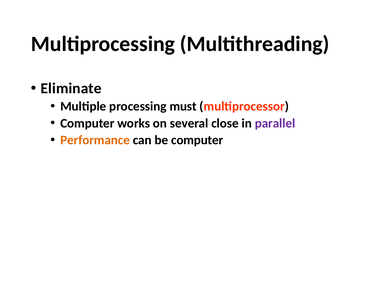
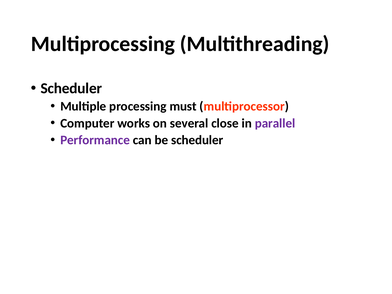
Eliminate at (71, 88): Eliminate -> Scheduler
Performance colour: orange -> purple
be computer: computer -> scheduler
